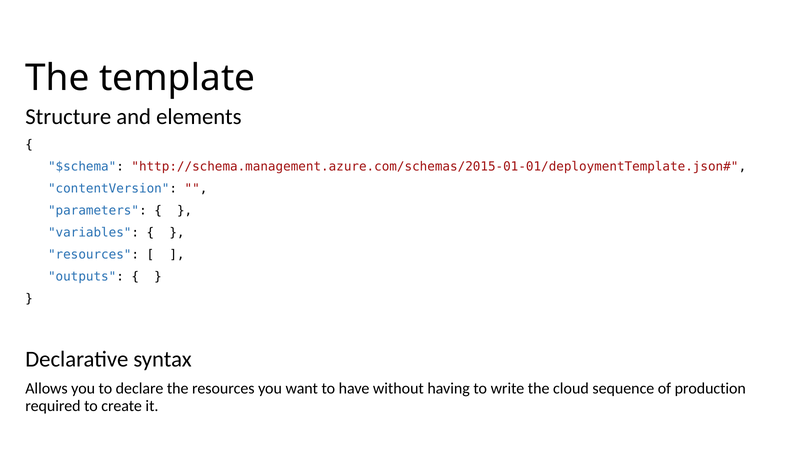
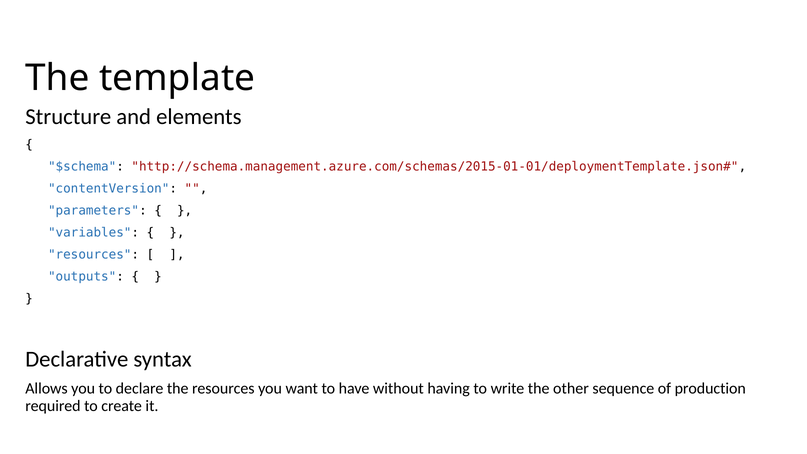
cloud: cloud -> other
